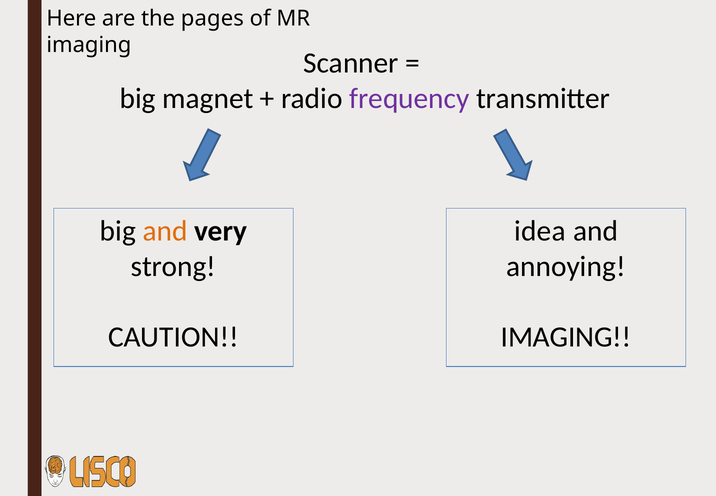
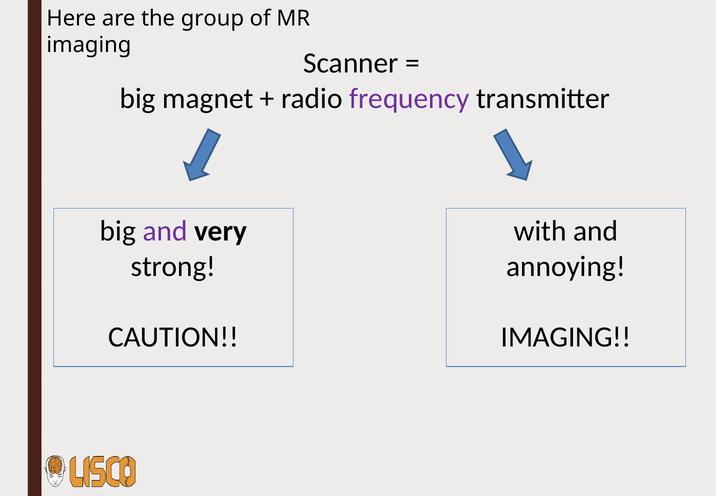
pages: pages -> group
and at (165, 231) colour: orange -> purple
idea: idea -> with
